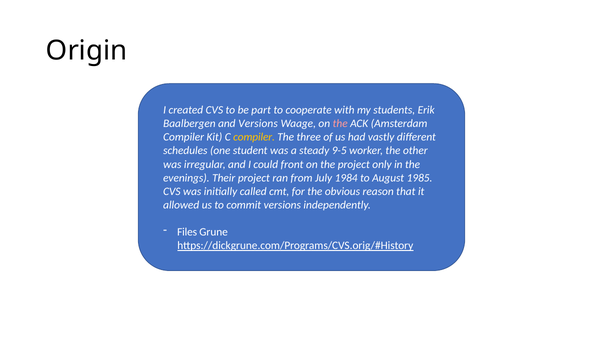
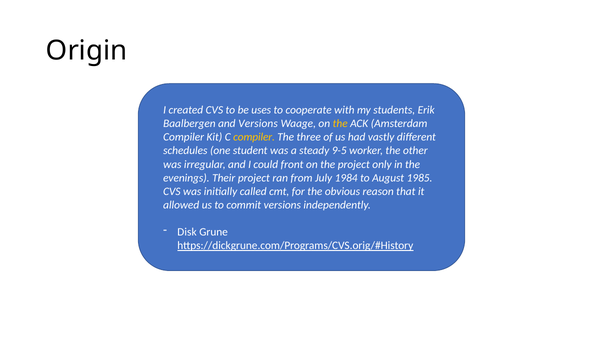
part: part -> uses
the at (340, 124) colour: pink -> yellow
Files: Files -> Disk
